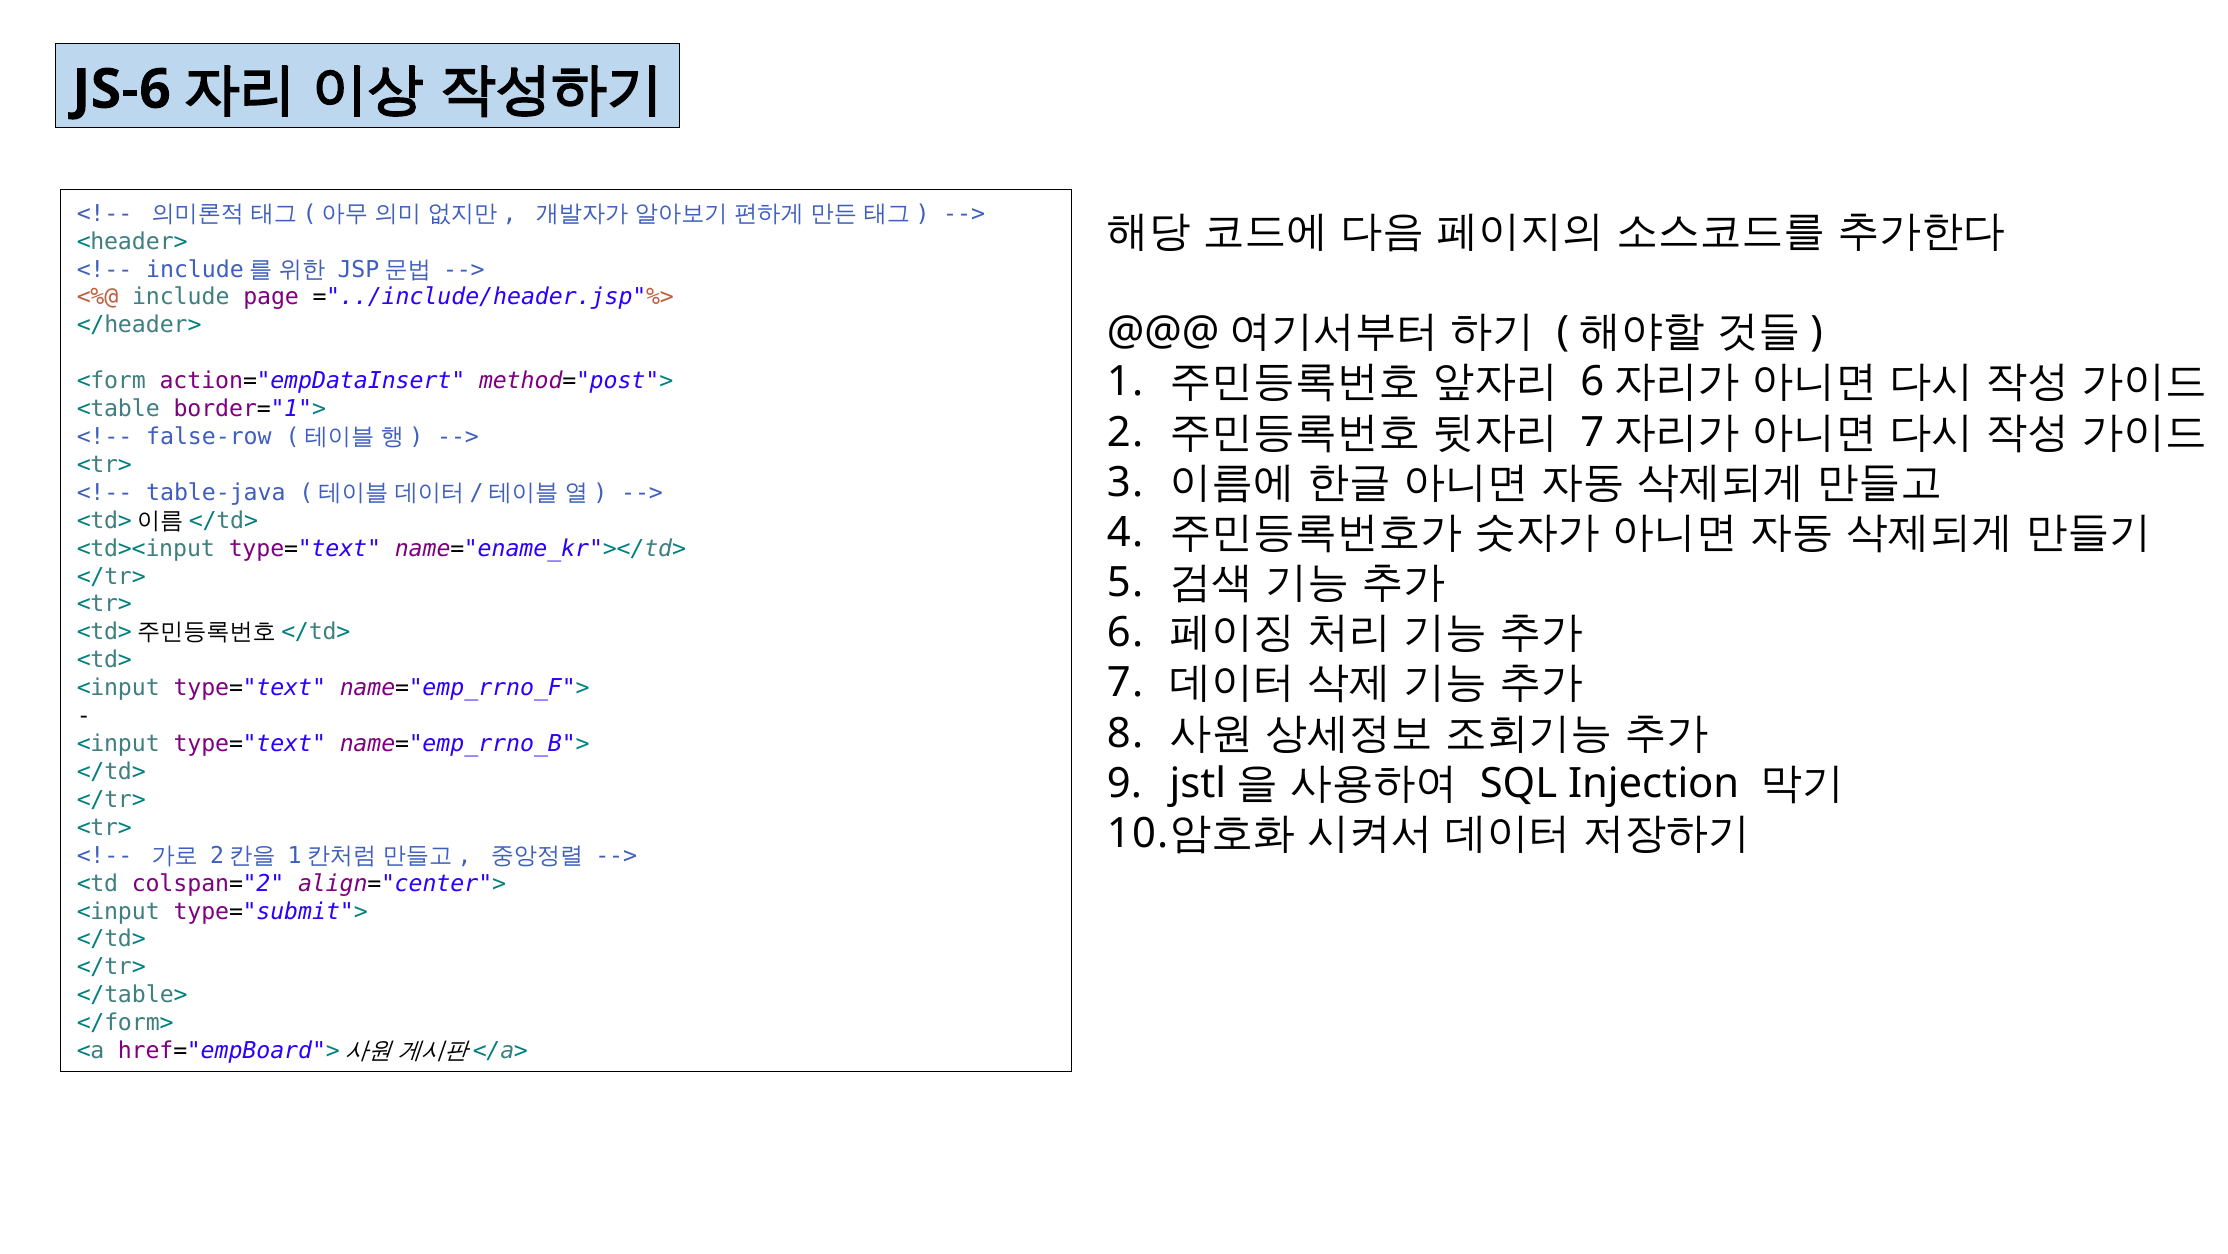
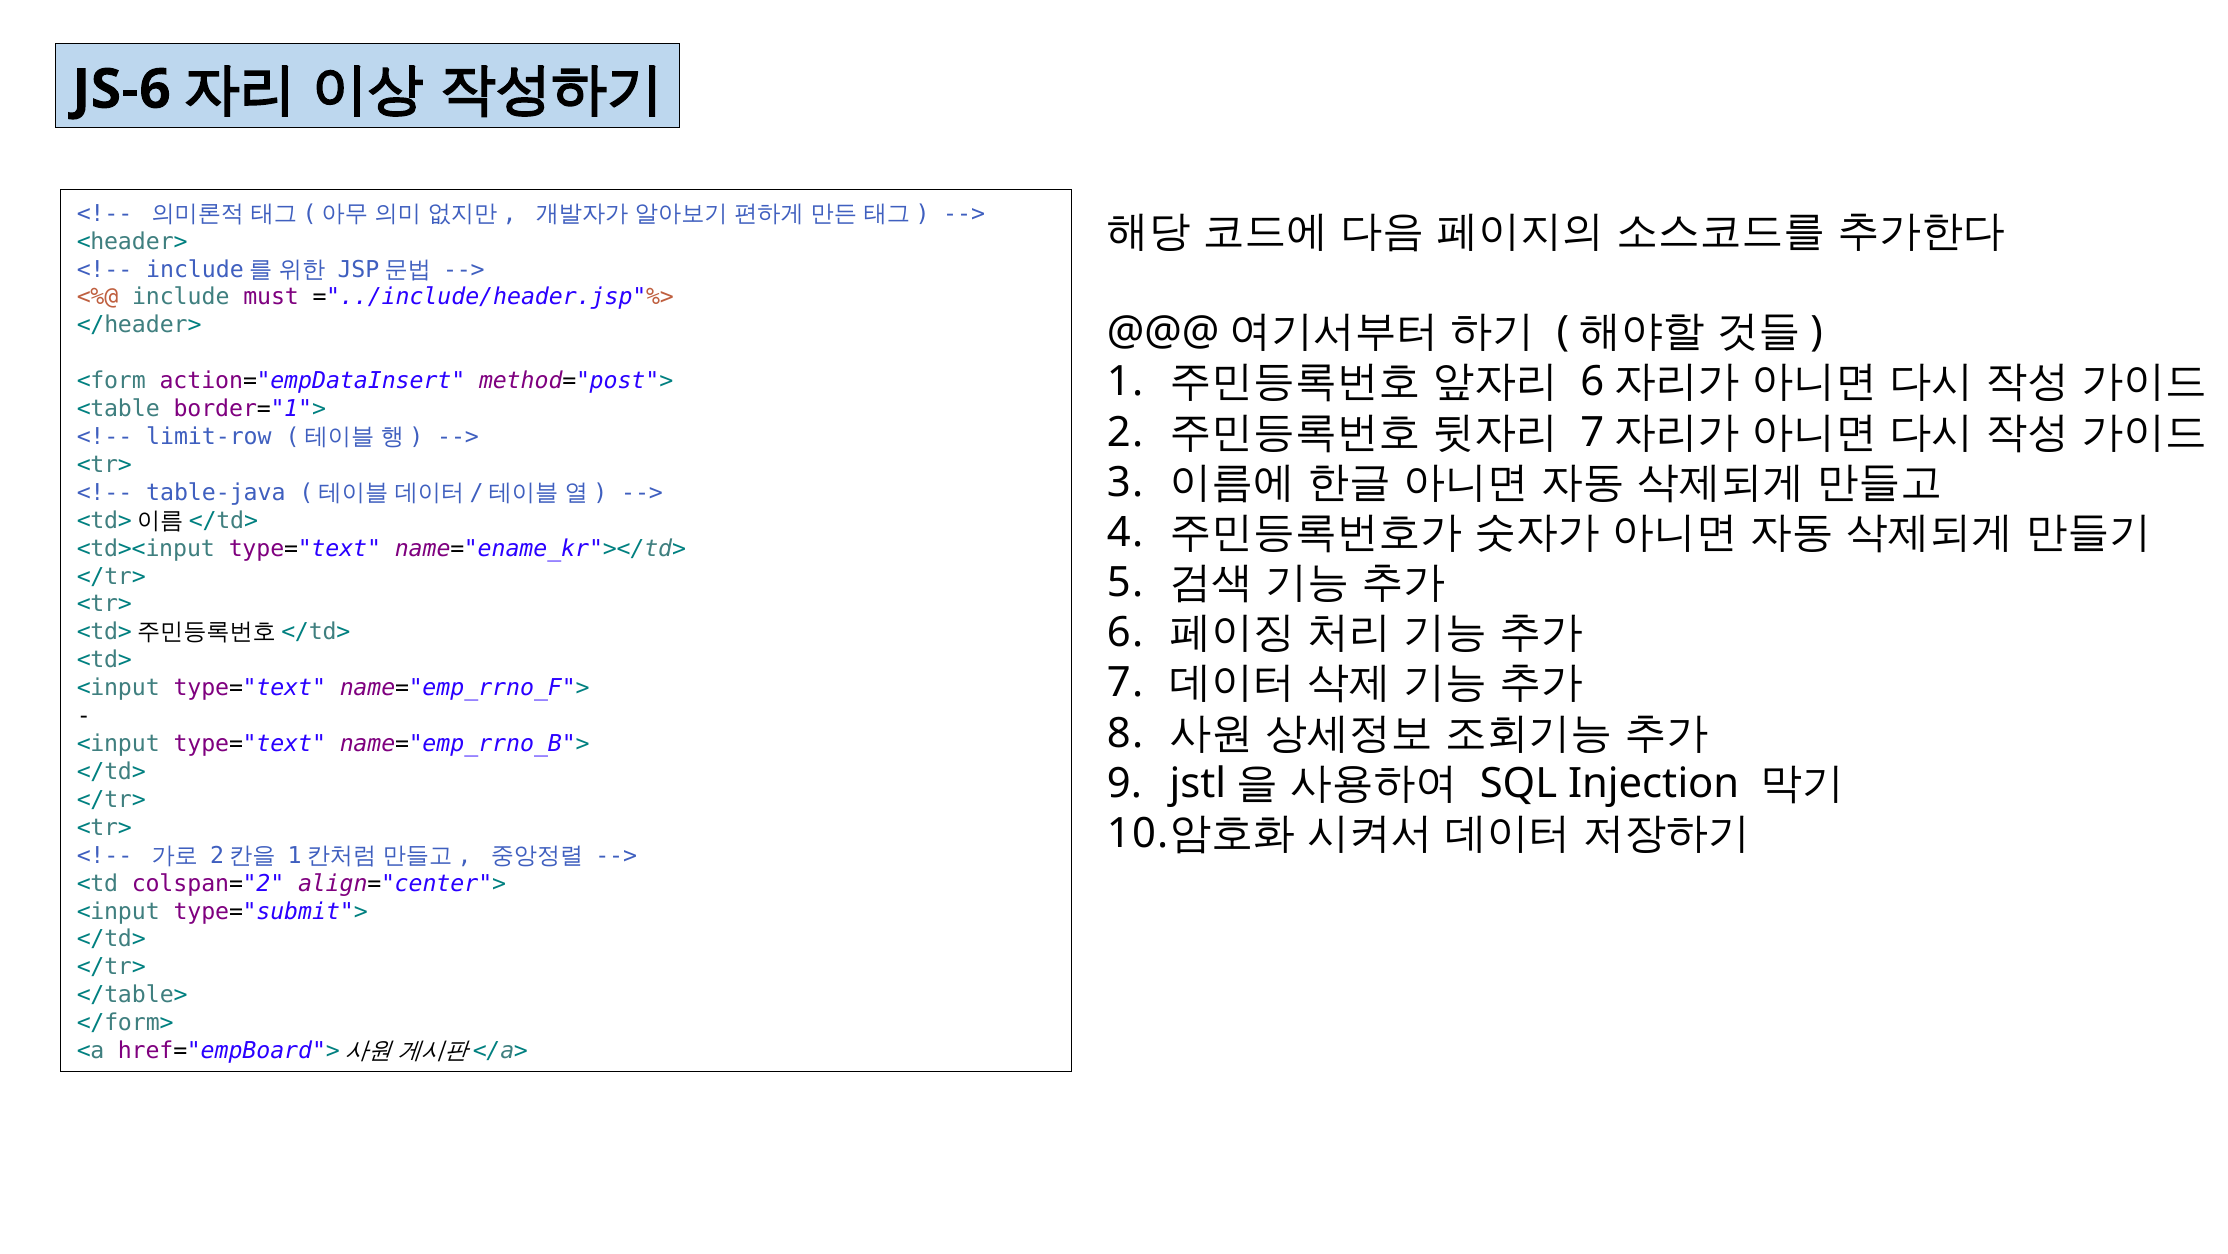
page: page -> must
false-row: false-row -> limit-row
